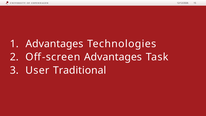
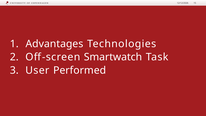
Off-screen Advantages: Advantages -> Smartwatch
Traditional: Traditional -> Performed
